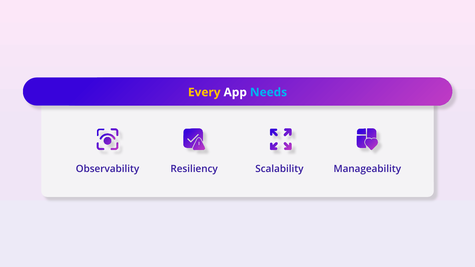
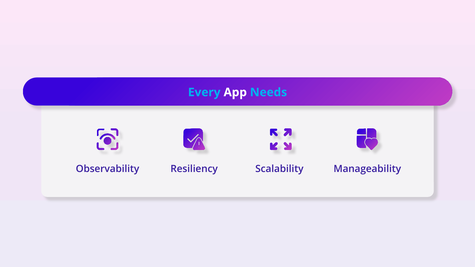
Every colour: yellow -> light blue
